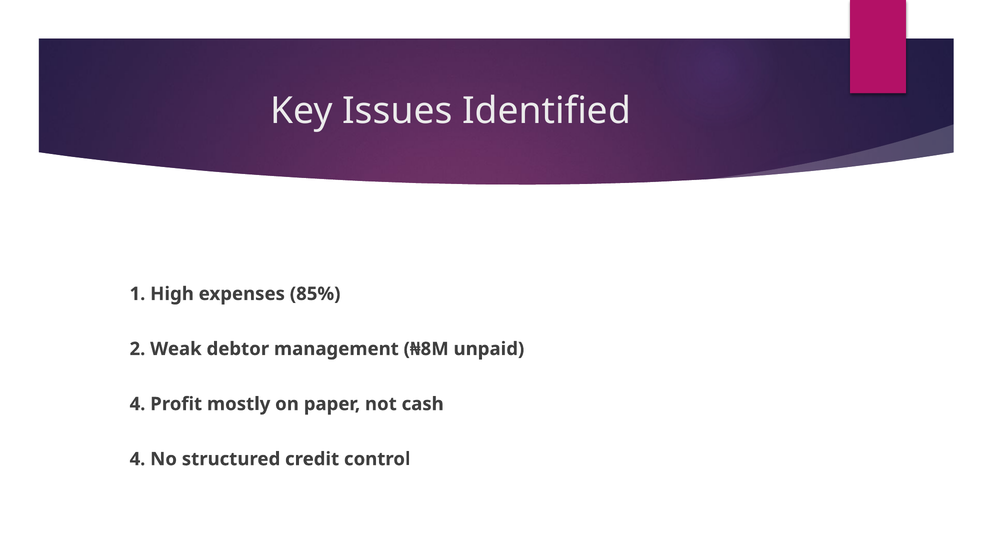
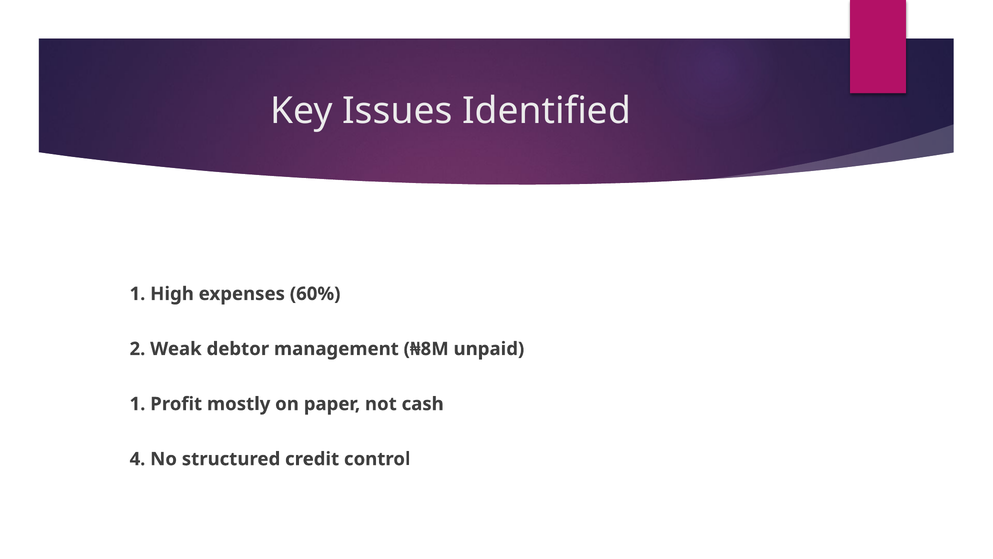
85%: 85% -> 60%
4 at (137, 404): 4 -> 1
